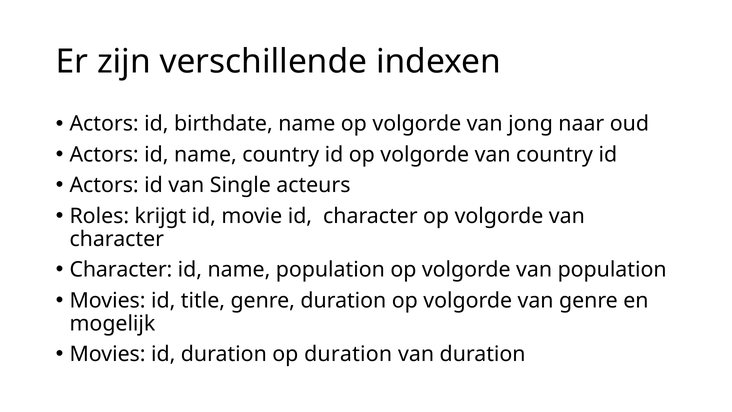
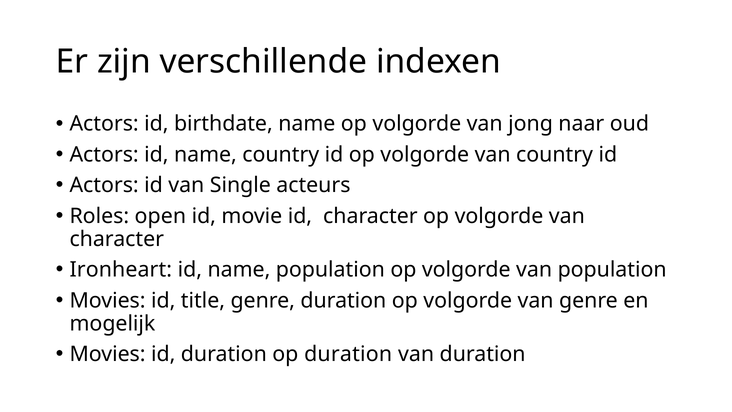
krijgt: krijgt -> open
Character at (121, 270): Character -> Ironheart
